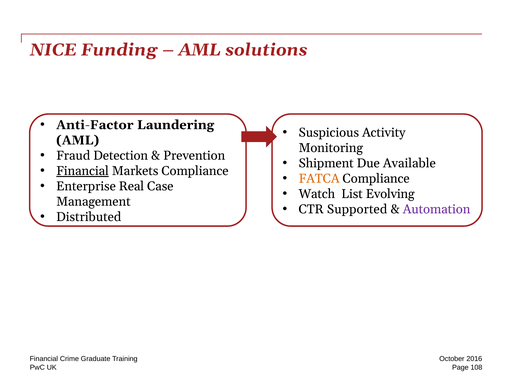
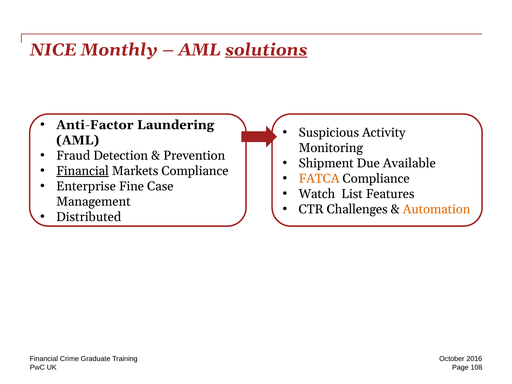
Funding: Funding -> Monthly
solutions underline: none -> present
Real: Real -> Fine
Evolving: Evolving -> Features
Supported: Supported -> Challenges
Automation colour: purple -> orange
